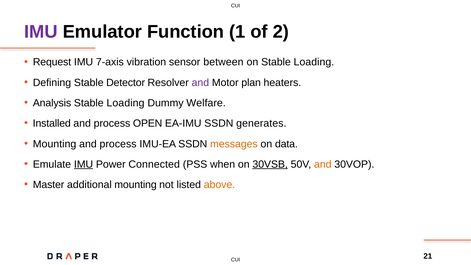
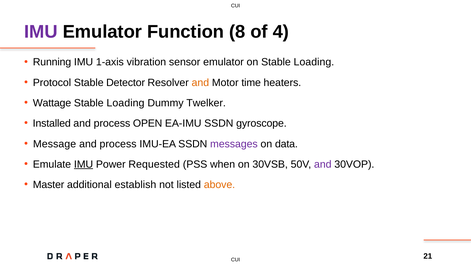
1: 1 -> 8
2: 2 -> 4
Request: Request -> Running
7-axis: 7-axis -> 1-axis
sensor between: between -> emulator
Defining: Defining -> Protocol
and at (200, 83) colour: purple -> orange
plan: plan -> time
Analysis: Analysis -> Wattage
Welfare: Welfare -> Twelker
generates: generates -> gyroscope
Mounting at (55, 144): Mounting -> Message
messages colour: orange -> purple
Connected: Connected -> Requested
30VSB underline: present -> none
and at (323, 164) colour: orange -> purple
additional mounting: mounting -> establish
